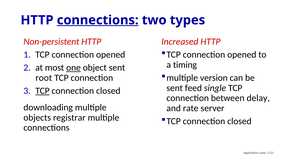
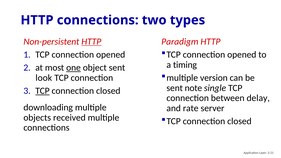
connections at (98, 20) underline: present -> none
HTTP at (91, 42) underline: none -> present
Increased: Increased -> Paradigm
root: root -> look
feed: feed -> note
registrar: registrar -> received
